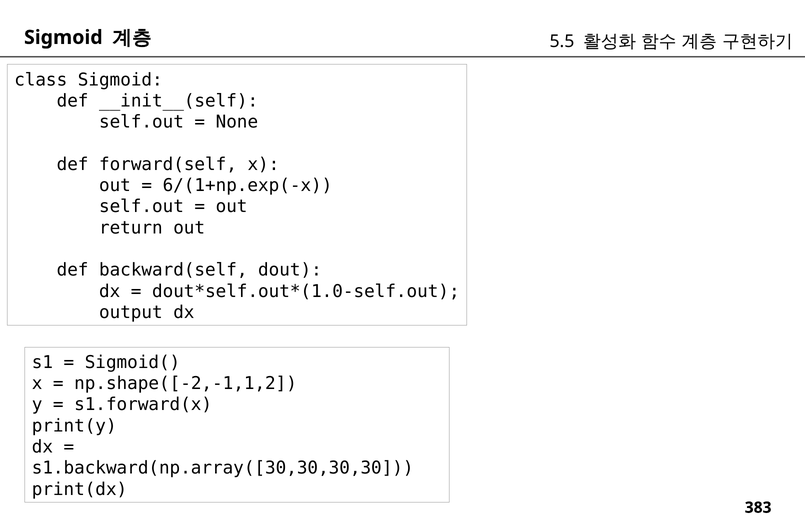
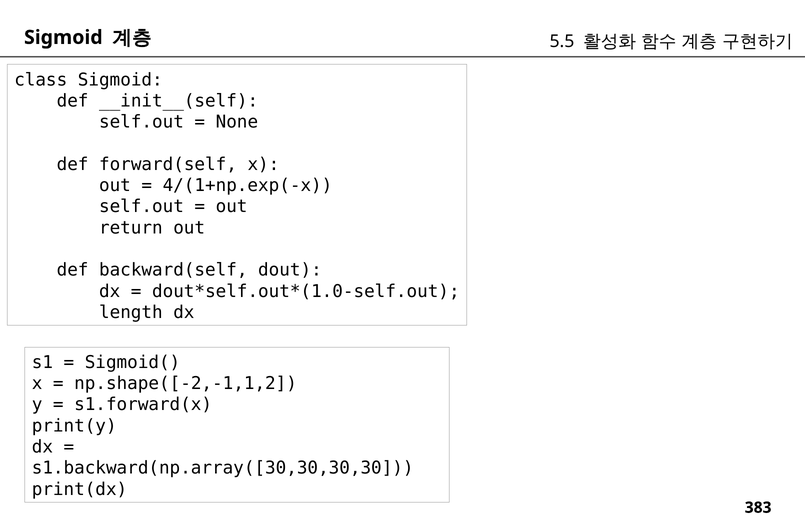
6/(1+np.exp(-x: 6/(1+np.exp(-x -> 4/(1+np.exp(-x
output: output -> length
